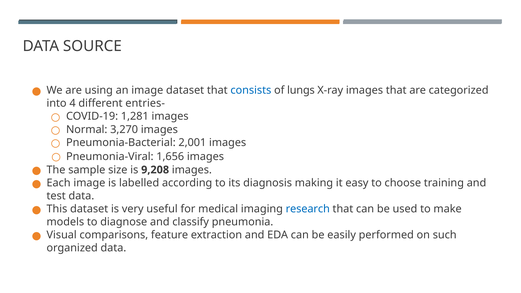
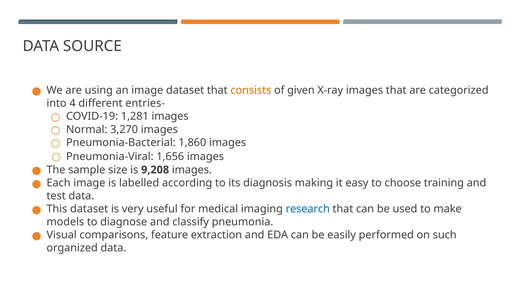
consists colour: blue -> orange
lungs: lungs -> given
2,001: 2,001 -> 1,860
